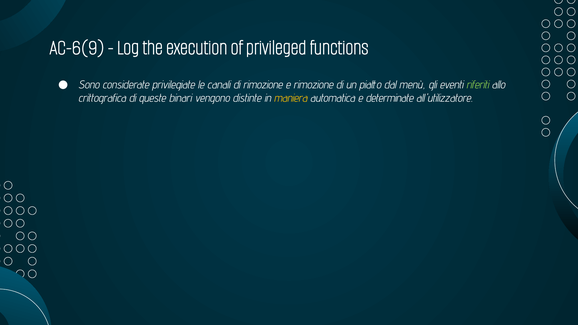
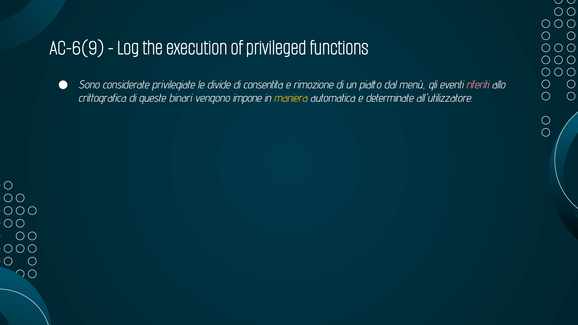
canali: canali -> divide
di rimozione: rimozione -> consentita
riferiti colour: light green -> pink
distinte: distinte -> impone
